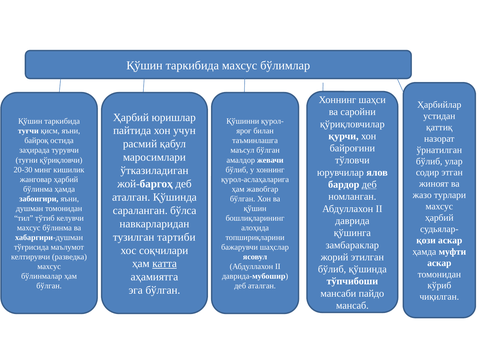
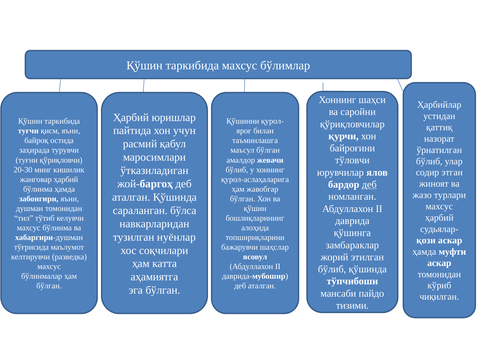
тартиби: тартиби -> нуёнлар
катта underline: present -> none
мансаб: мансаб -> тизими
